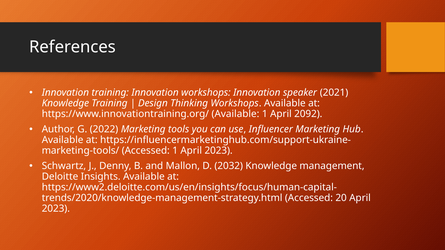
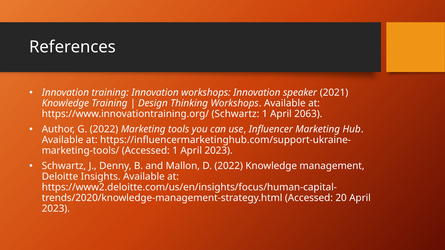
https://www.innovationtraining.org/ Available: Available -> Schwartz
2092: 2092 -> 2063
D 2032: 2032 -> 2022
